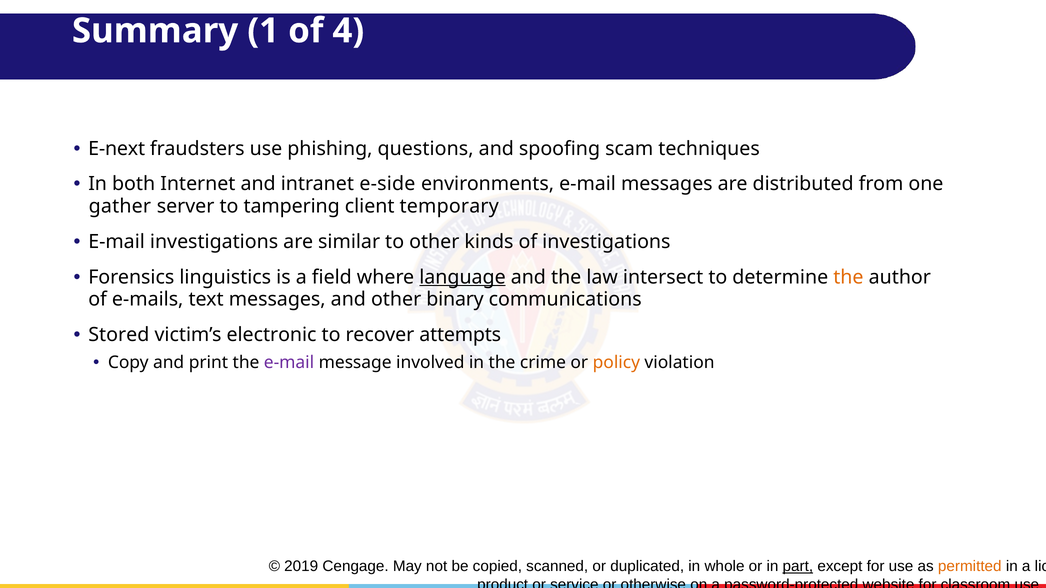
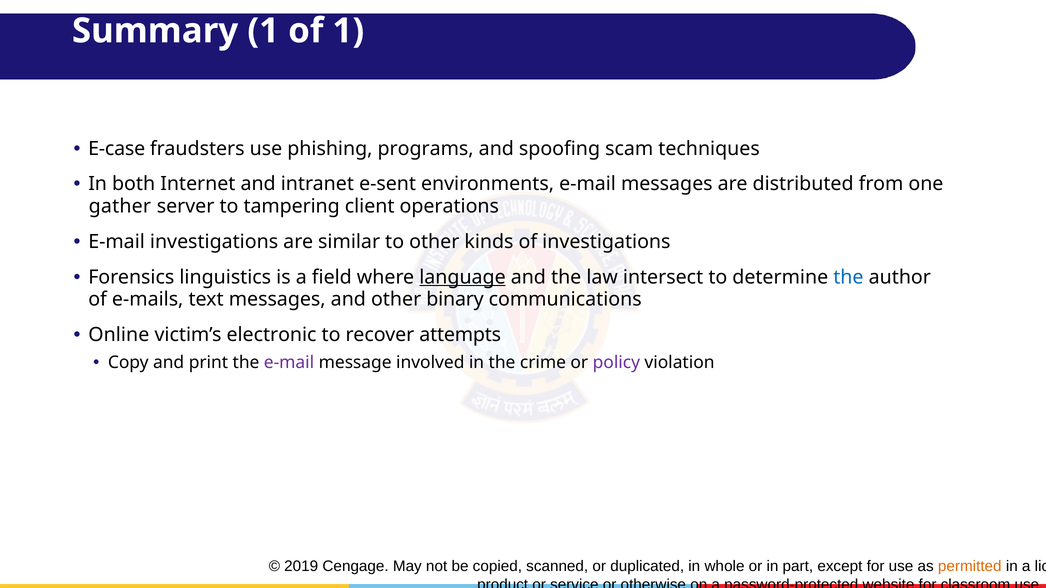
of 4: 4 -> 1
E-next: E-next -> E-case
questions: questions -> programs
e-side: e-side -> e-sent
temporary: temporary -> operations
the at (848, 277) colour: orange -> blue
Stored: Stored -> Online
policy colour: orange -> purple
part underline: present -> none
